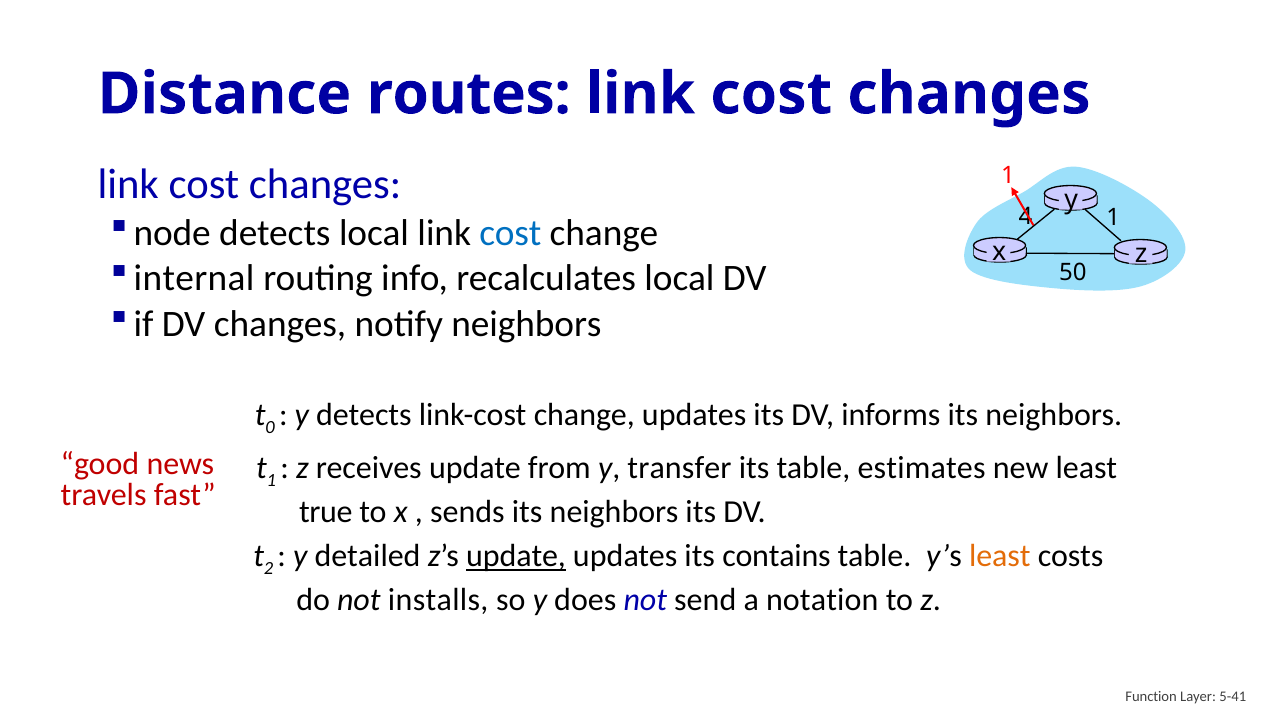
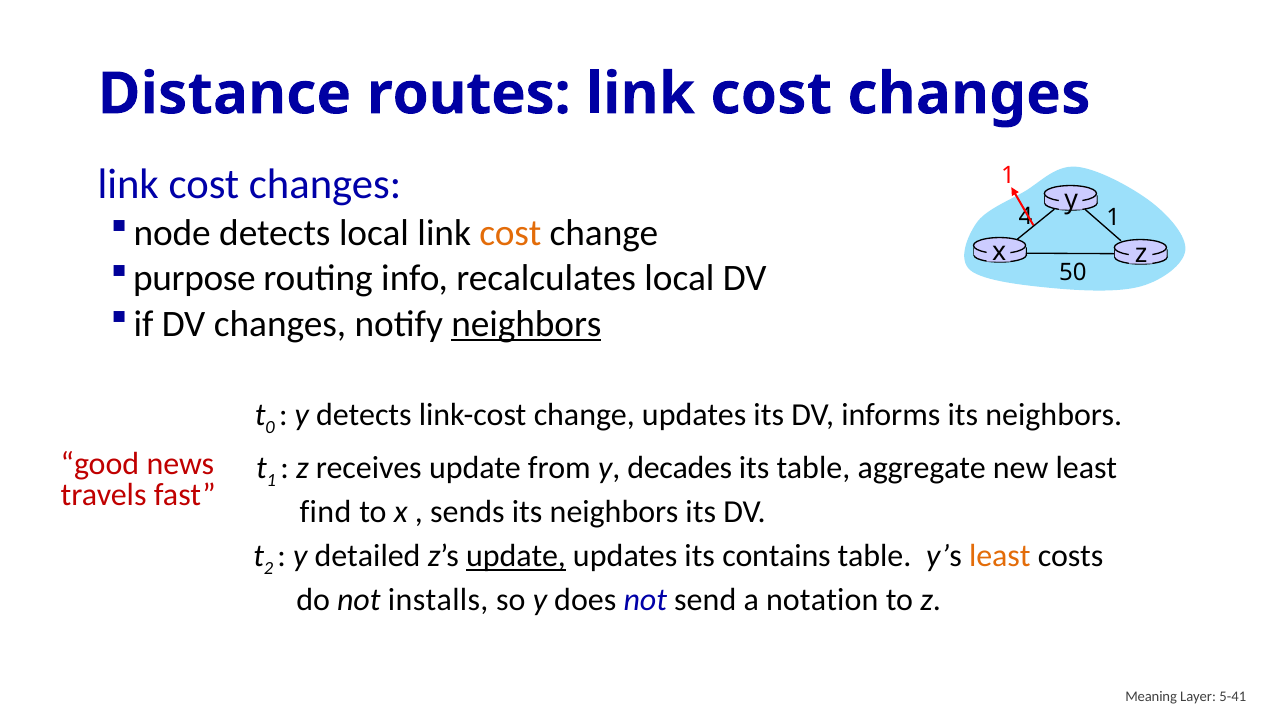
cost at (510, 233) colour: blue -> orange
internal: internal -> purpose
neighbors at (526, 324) underline: none -> present
transfer: transfer -> decades
estimates: estimates -> aggregate
true: true -> find
Function: Function -> Meaning
